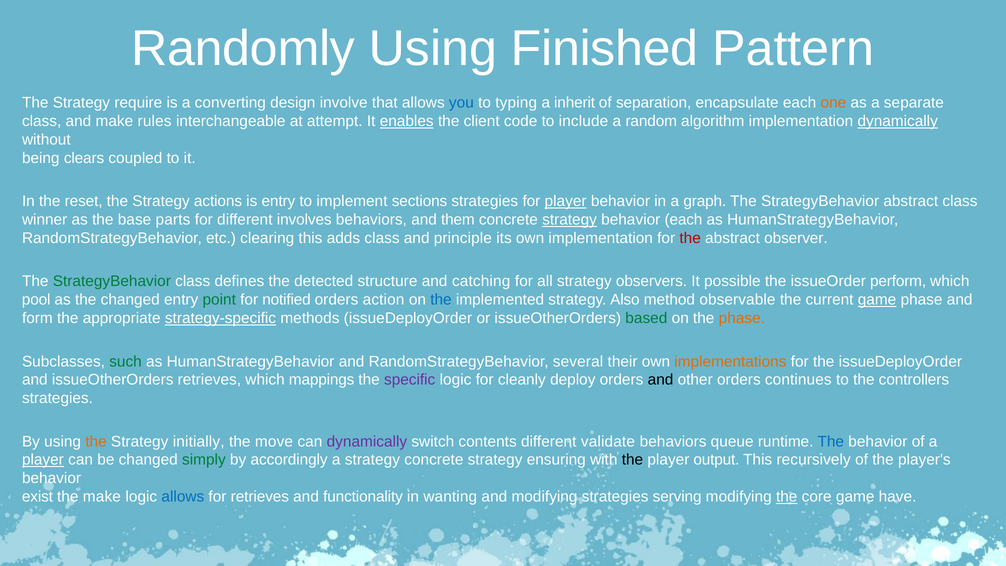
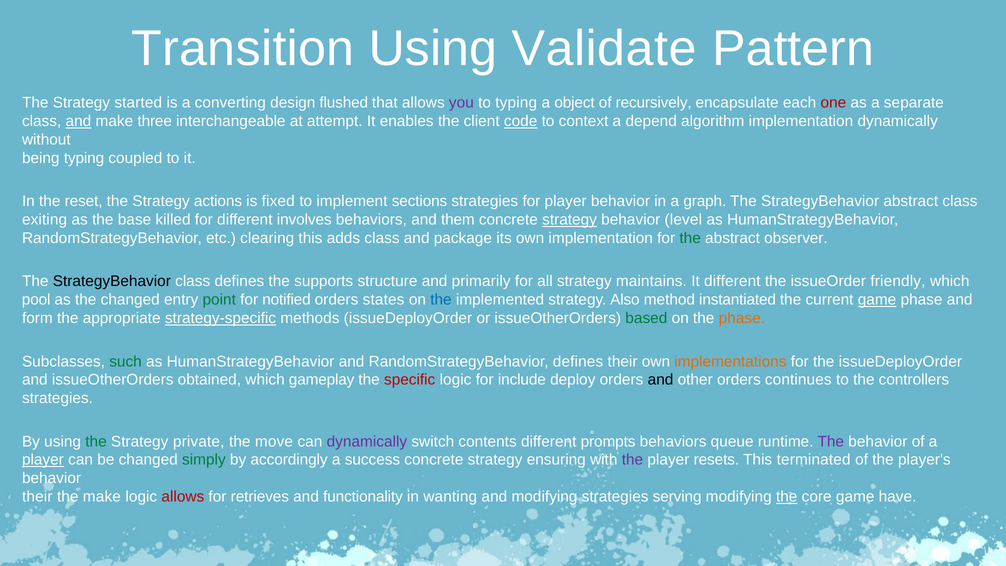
Randomly: Randomly -> Transition
Finished: Finished -> Validate
require: require -> started
involve: involve -> flushed
you colour: blue -> purple
inherit: inherit -> object
separation: separation -> recursively
one colour: orange -> red
and at (78, 121) underline: none -> present
rules: rules -> three
enables underline: present -> none
code underline: none -> present
include: include -> context
random: random -> depend
dynamically at (898, 121) underline: present -> none
being clears: clears -> typing
is entry: entry -> fixed
player at (566, 201) underline: present -> none
winner: winner -> exiting
parts: parts -> killed
behavior each: each -> level
principle: principle -> package
the at (690, 238) colour: red -> green
StrategyBehavior at (112, 281) colour: green -> black
detected: detected -> supports
catching: catching -> primarily
observers: observers -> maintains
It possible: possible -> different
perform: perform -> friendly
action: action -> states
observable: observable -> instantiated
RandomStrategyBehavior several: several -> defines
issueOtherOrders retrieves: retrieves -> obtained
mappings: mappings -> gameplay
specific colour: purple -> red
cleanly: cleanly -> include
the at (96, 441) colour: orange -> green
initially: initially -> private
validate: validate -> prompts
The at (831, 441) colour: blue -> purple
a strategy: strategy -> success
the at (632, 460) colour: black -> purple
output: output -> resets
recursively: recursively -> terminated
exist at (37, 497): exist -> their
allows at (183, 497) colour: blue -> red
